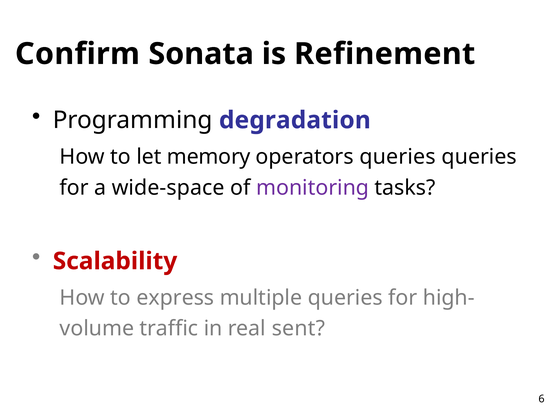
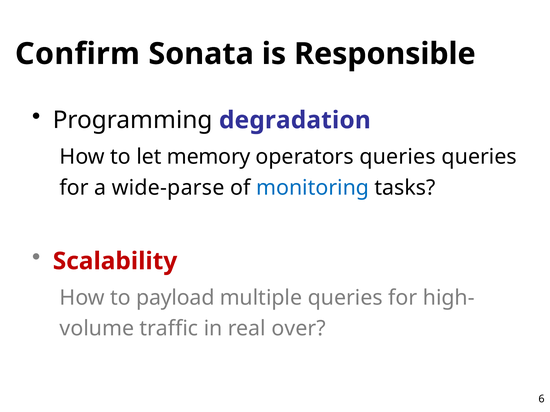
Refinement: Refinement -> Responsible
wide-space: wide-space -> wide-parse
monitoring colour: purple -> blue
express: express -> payload
sent: sent -> over
